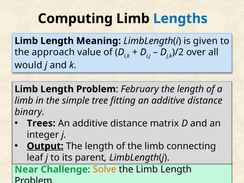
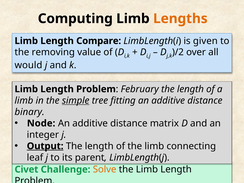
Lengths colour: blue -> orange
Meaning: Meaning -> Compare
approach: approach -> removing
simple underline: none -> present
Trees: Trees -> Node
Near: Near -> Civet
